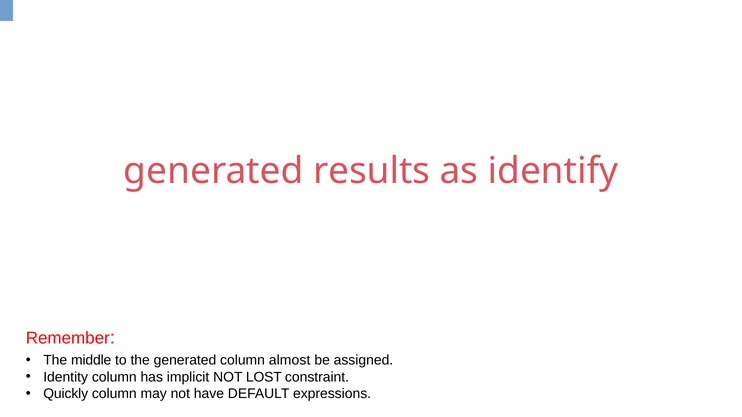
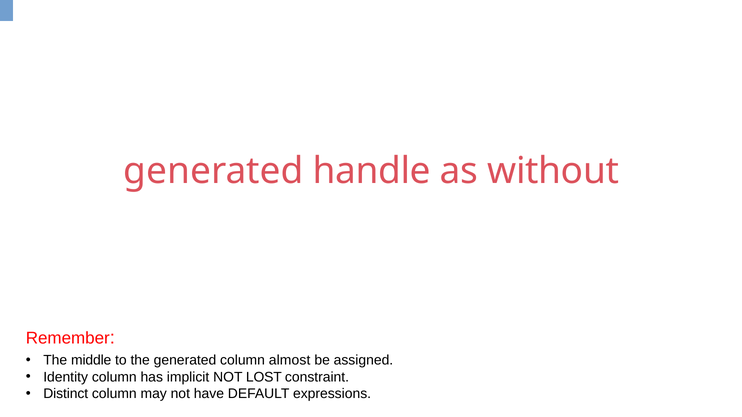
results: results -> handle
identify: identify -> without
Quickly: Quickly -> Distinct
